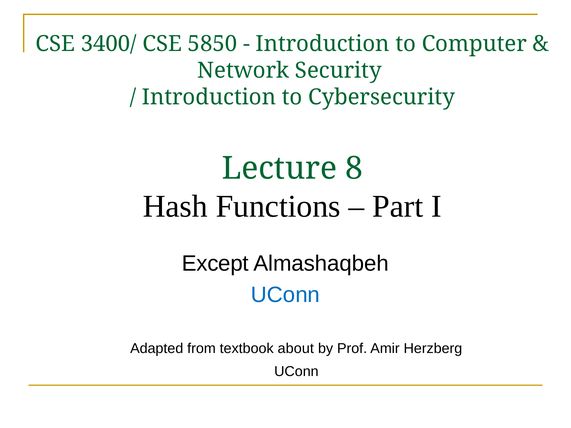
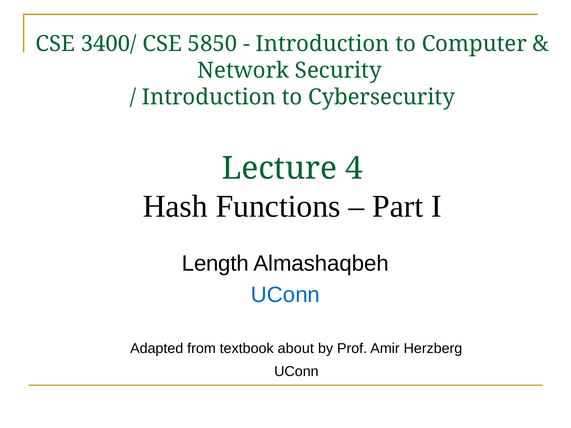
8: 8 -> 4
Except: Except -> Length
